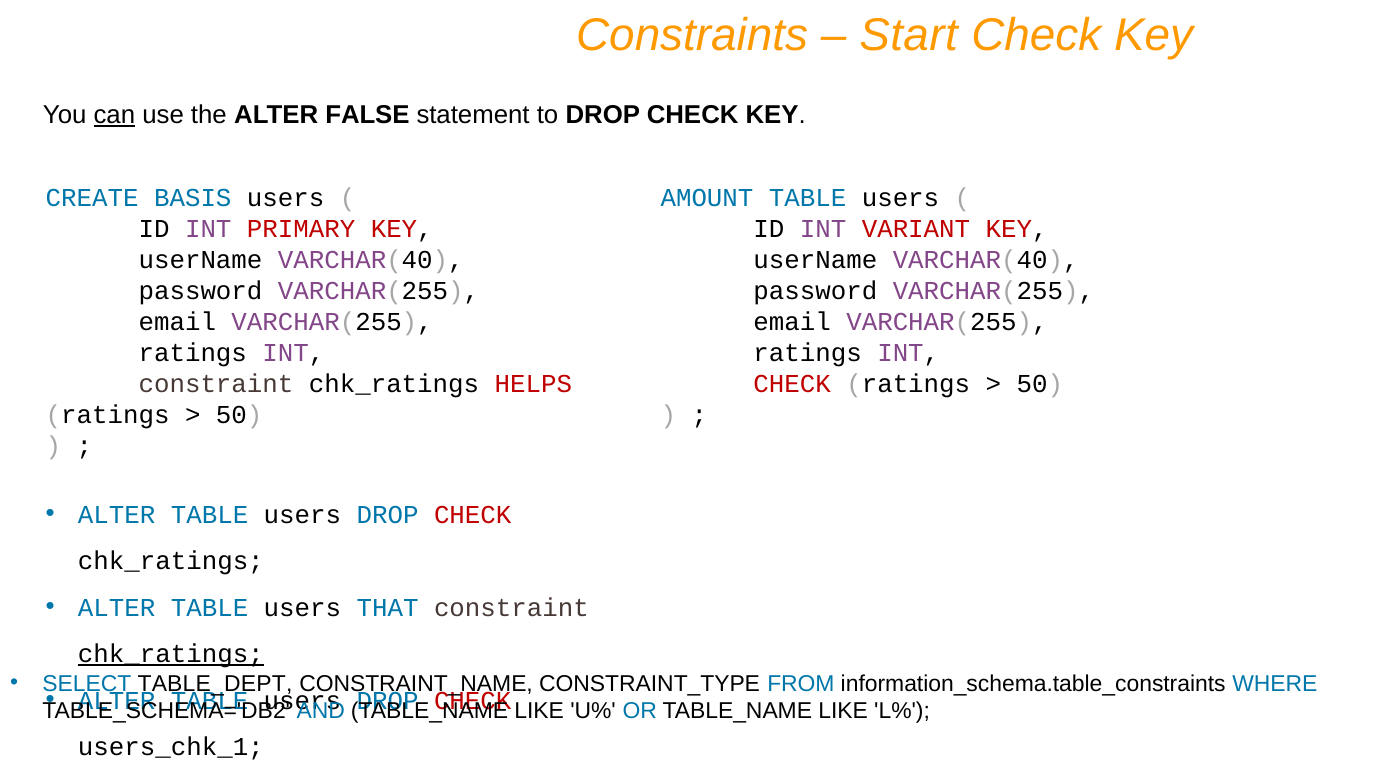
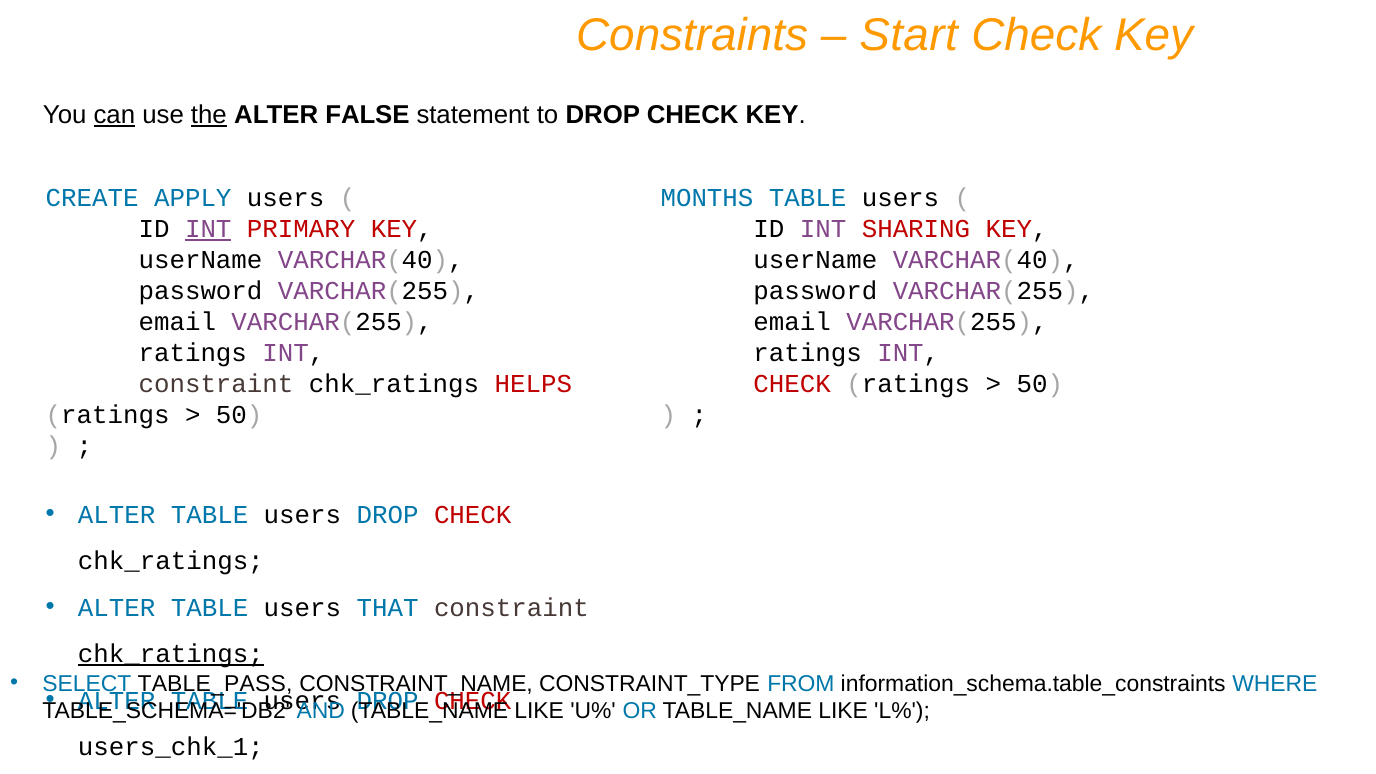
the underline: none -> present
BASIS: BASIS -> APPLY
AMOUNT: AMOUNT -> MONTHS
INT at (208, 229) underline: none -> present
VARIANT: VARIANT -> SHARING
TABLE_DEPT: TABLE_DEPT -> TABLE_PASS
